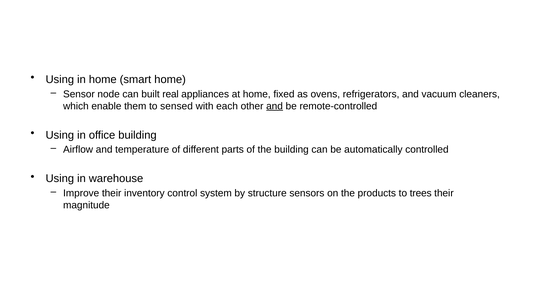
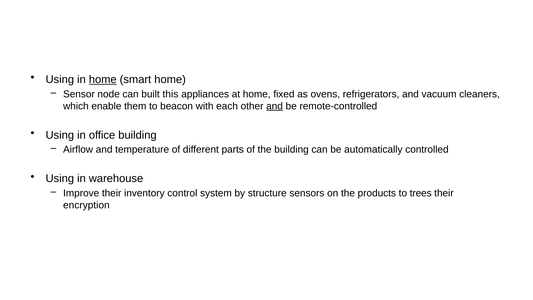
home at (103, 79) underline: none -> present
real: real -> this
sensed: sensed -> beacon
magnitude: magnitude -> encryption
